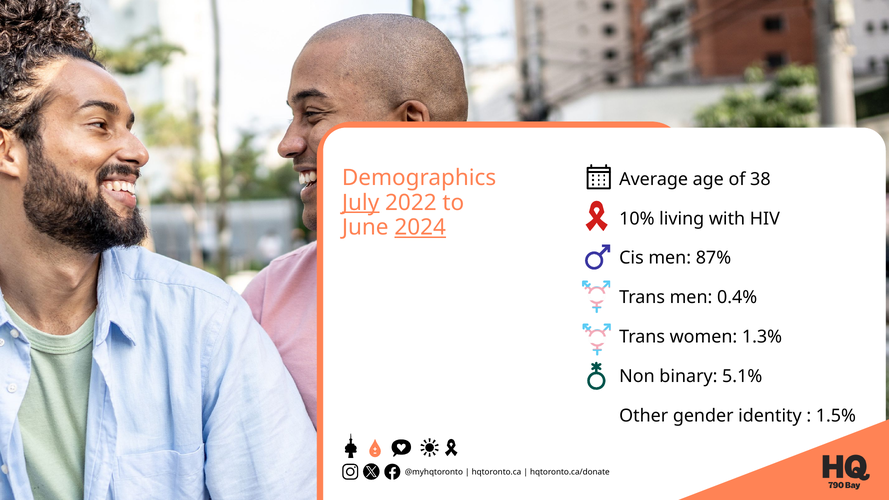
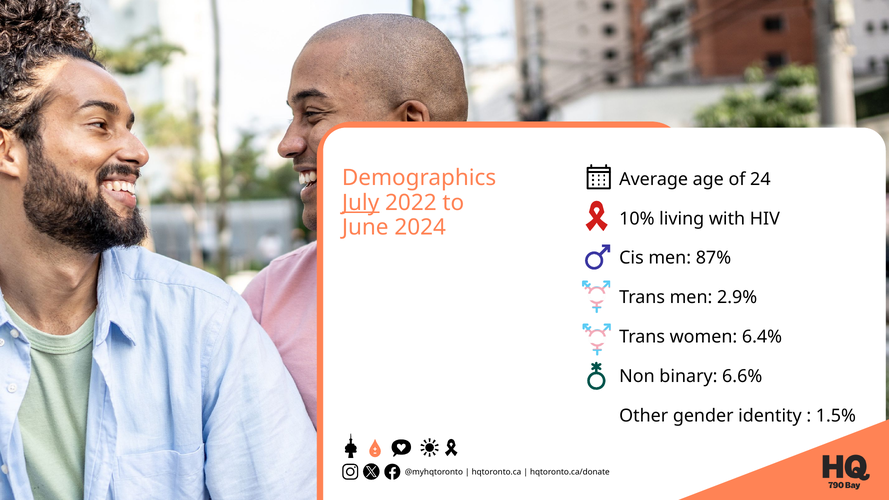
38: 38 -> 24
2024 underline: present -> none
0.4%: 0.4% -> 2.9%
1.3%: 1.3% -> 6.4%
5.1%: 5.1% -> 6.6%
